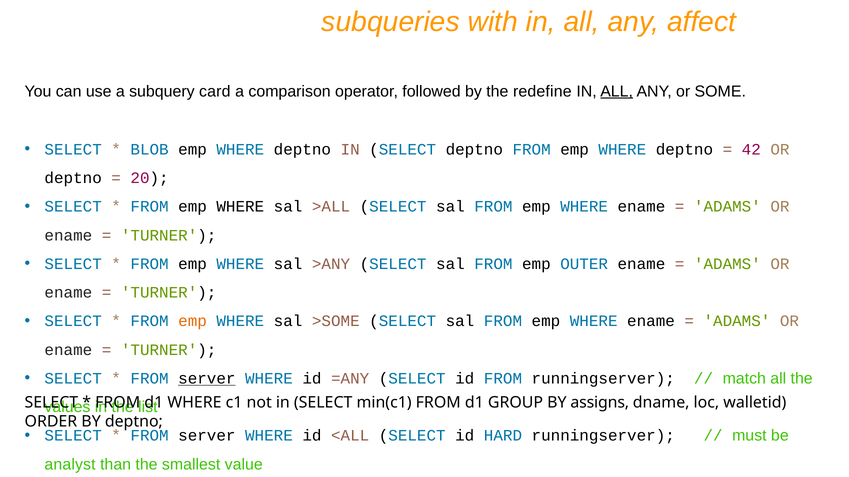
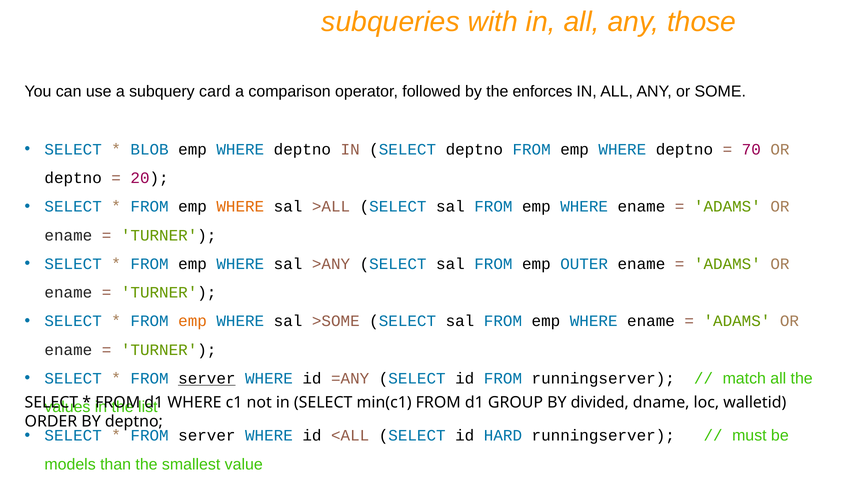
affect: affect -> those
redefine: redefine -> enforces
ALL at (617, 91) underline: present -> none
42: 42 -> 70
WHERE at (240, 207) colour: black -> orange
assigns: assigns -> divided
analyst: analyst -> models
